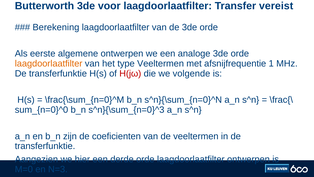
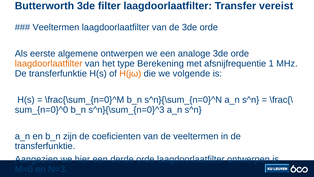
3de voor: voor -> filter
Berekening at (56, 27): Berekening -> Veeltermen
type Veeltermen: Veeltermen -> Berekening
H(jω colour: red -> orange
